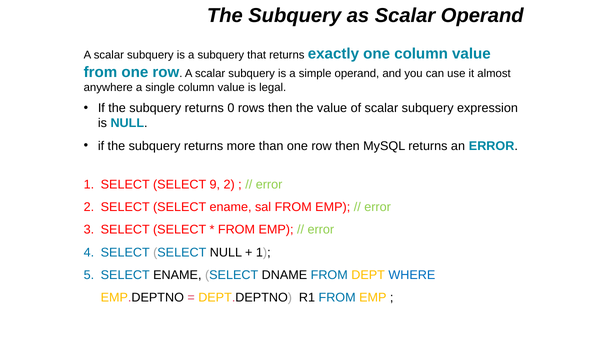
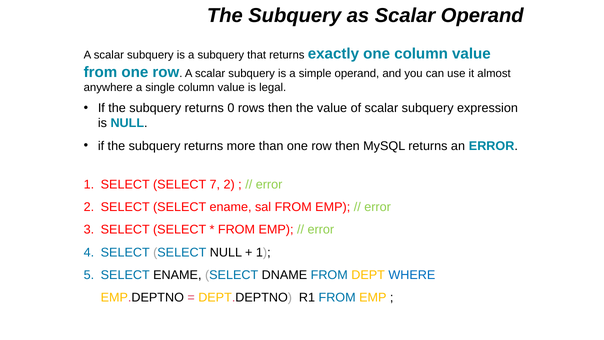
9: 9 -> 7
